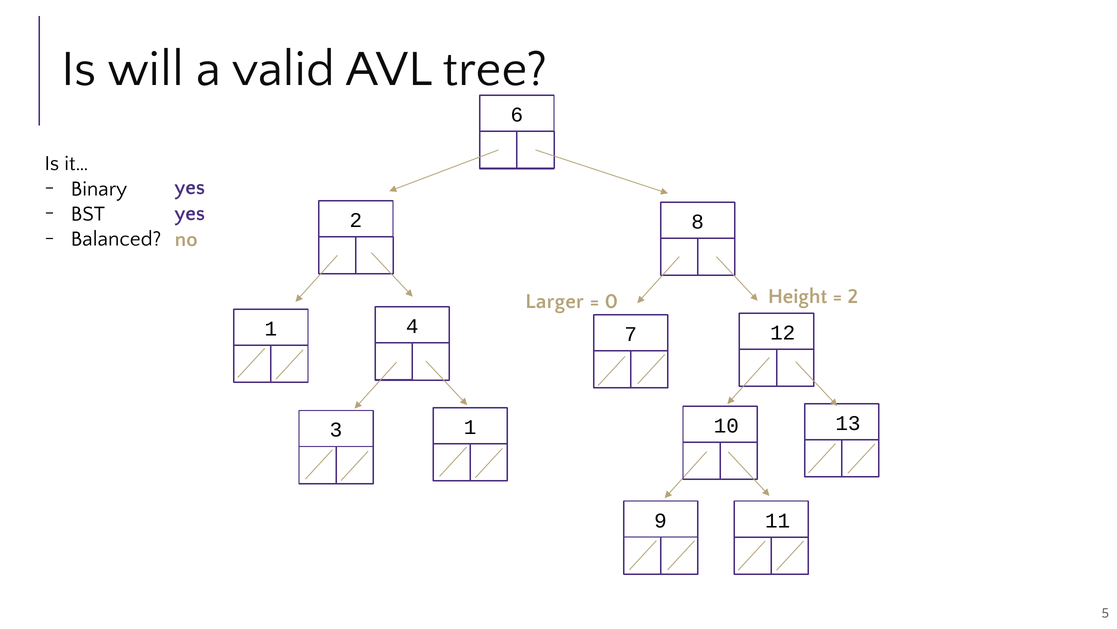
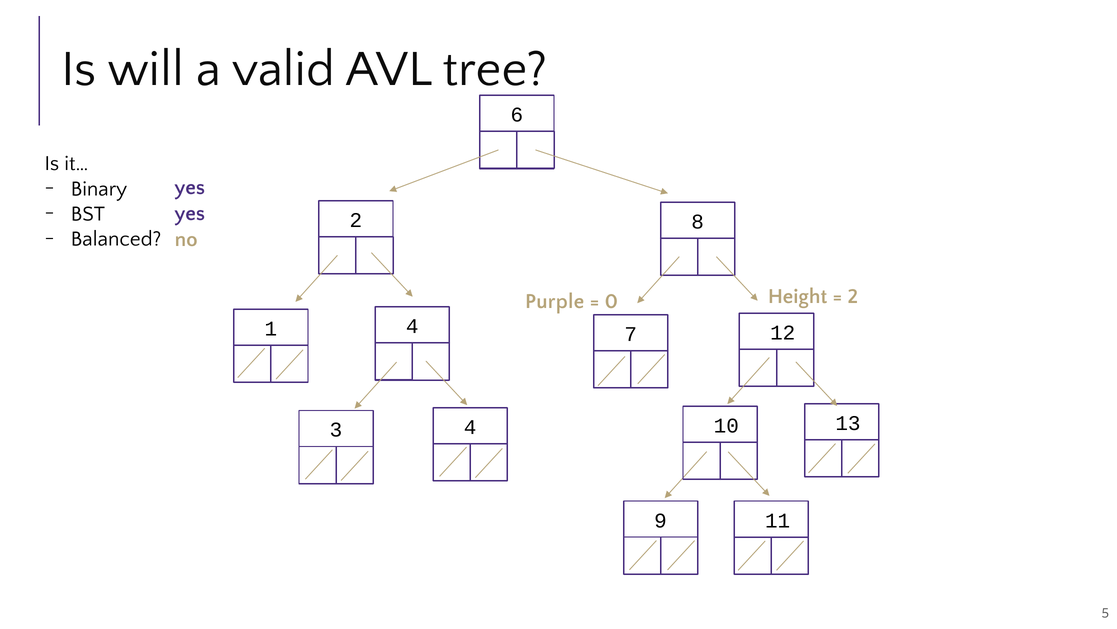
Larger: Larger -> Purple
3 1: 1 -> 4
